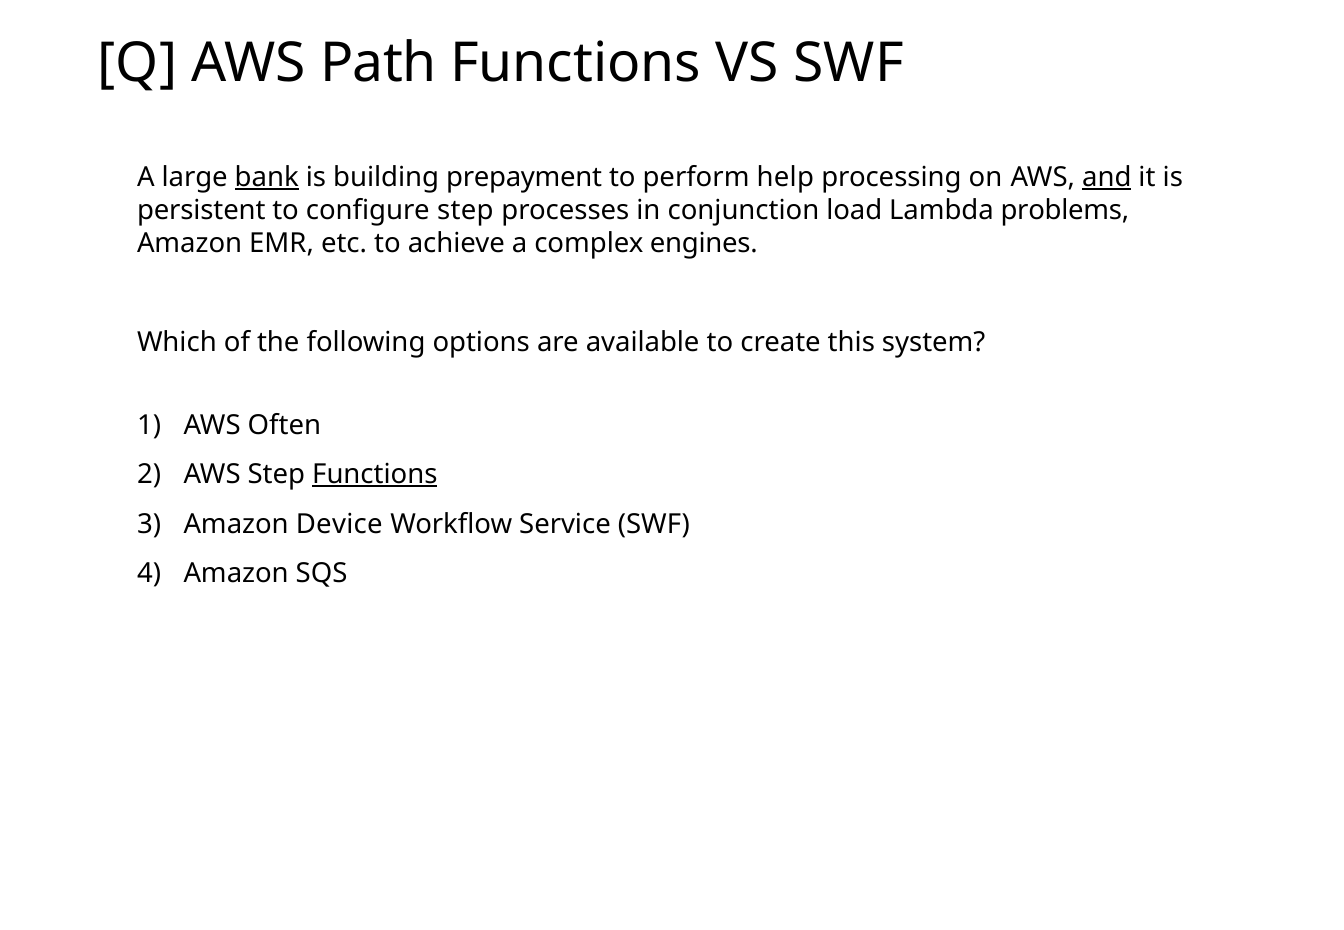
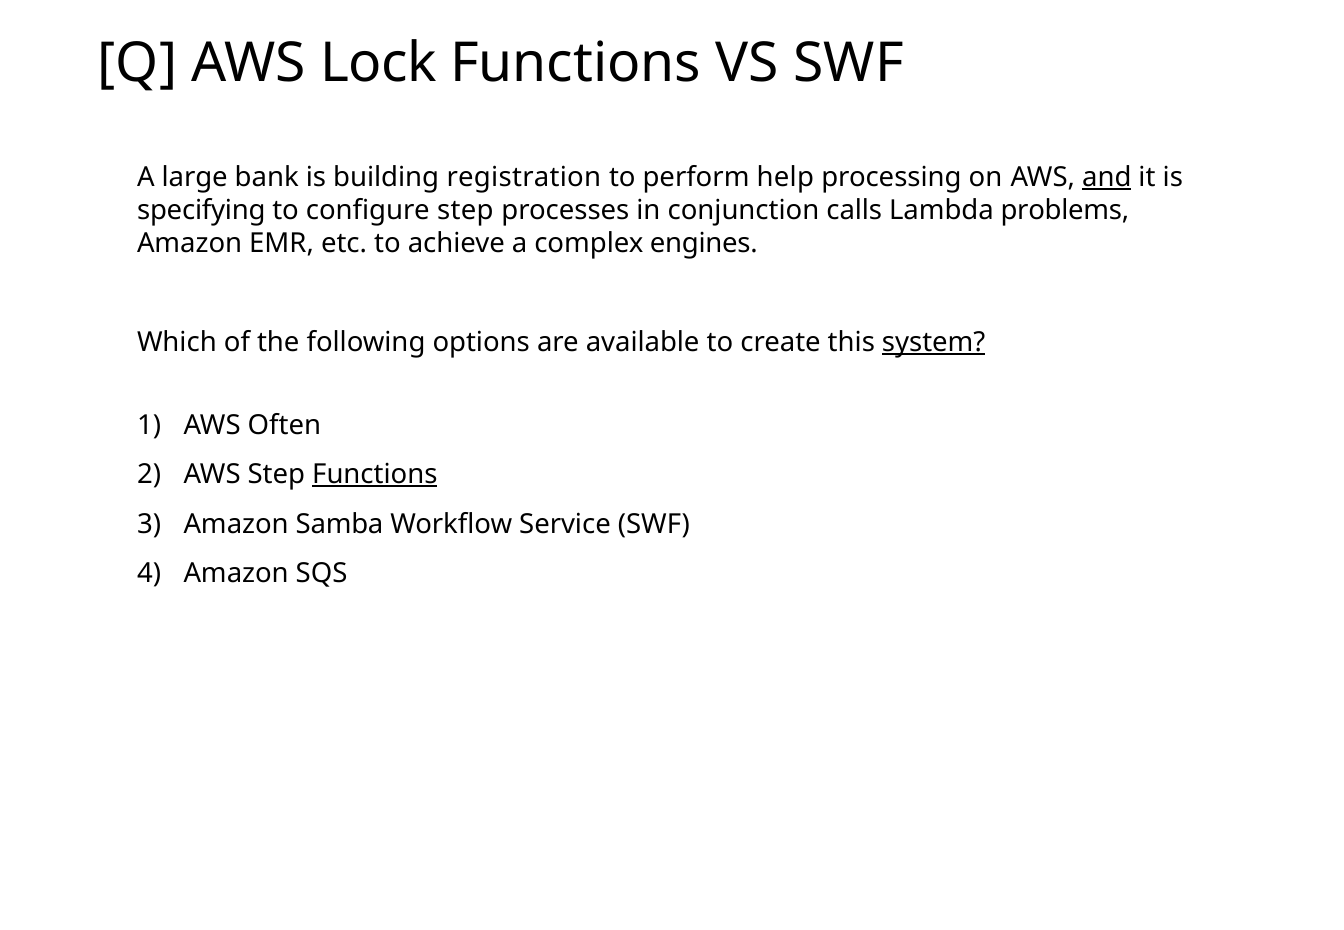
Path: Path -> Lock
bank underline: present -> none
prepayment: prepayment -> registration
persistent: persistent -> specifying
load: load -> calls
system underline: none -> present
Device: Device -> Samba
